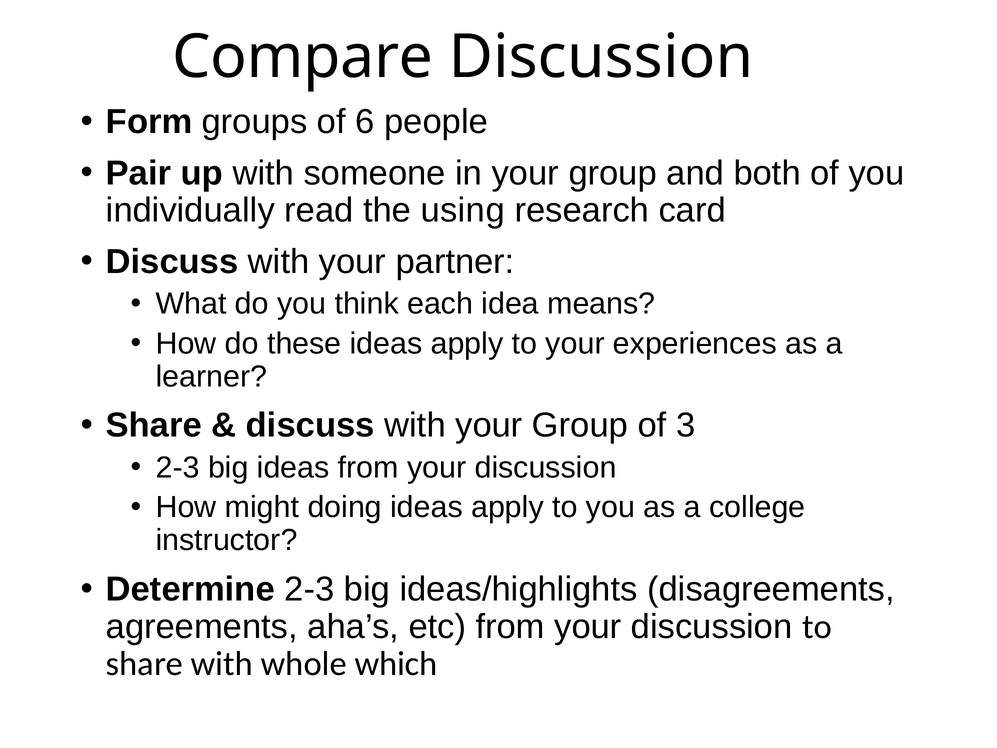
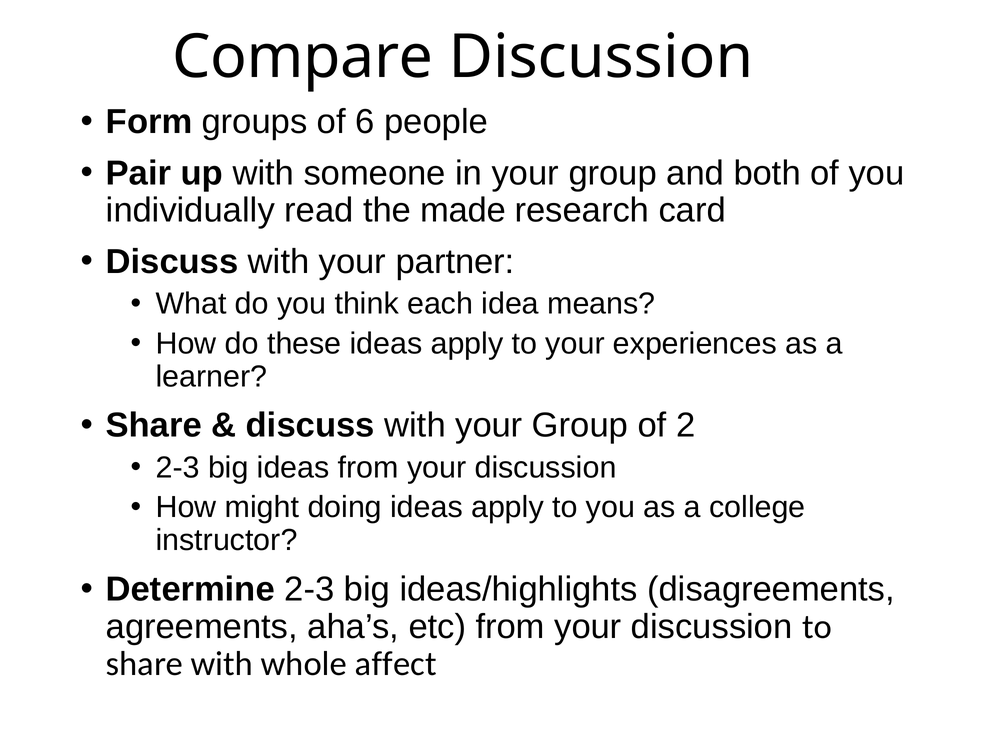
using: using -> made
3: 3 -> 2
which: which -> affect
